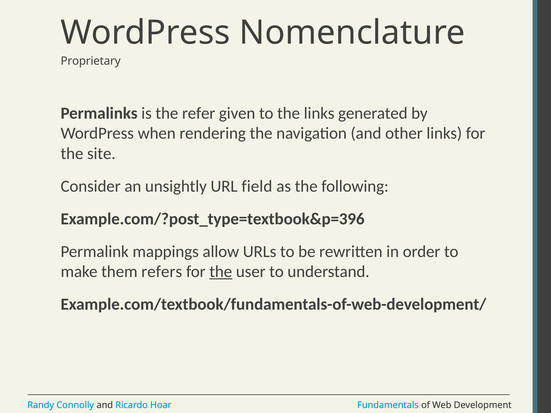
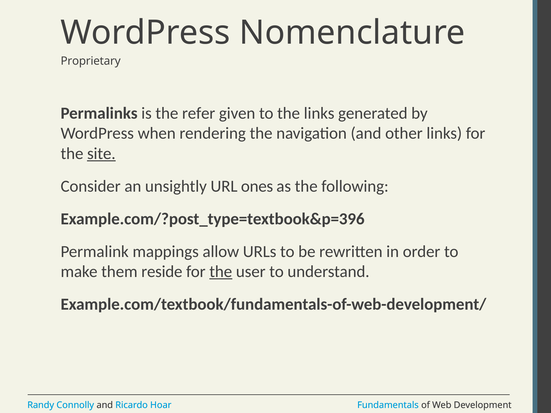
site underline: none -> present
field: field -> ones
refers: refers -> reside
